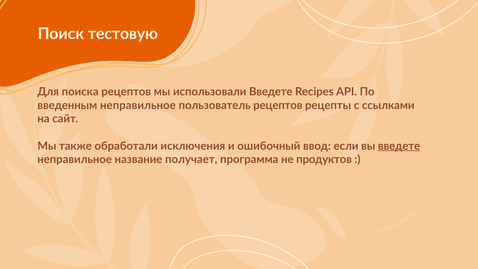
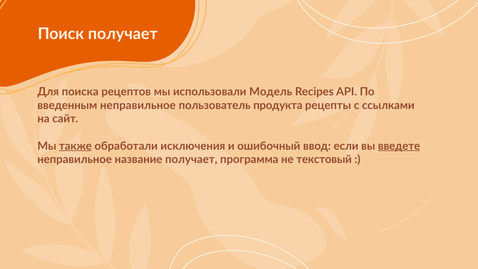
Поиск тестовую: тестовую -> получает
использовали Введете: Введете -> Модель
пользователь рецептов: рецептов -> продукта
также underline: none -> present
продуктов: продуктов -> текстовый
